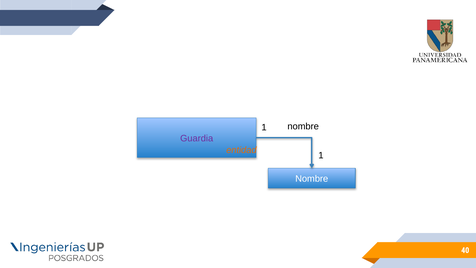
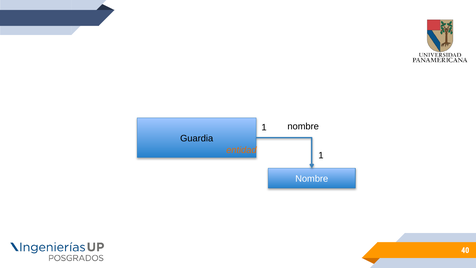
Guardia colour: purple -> black
